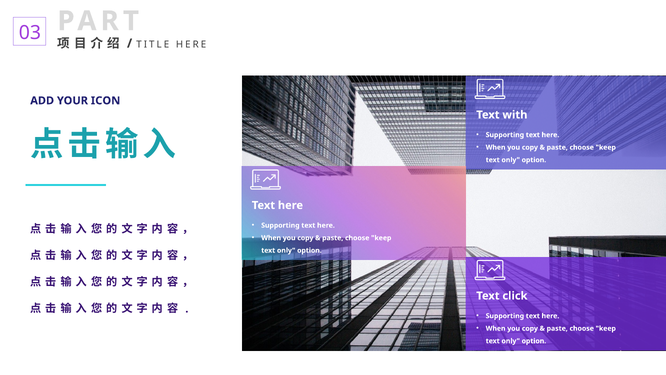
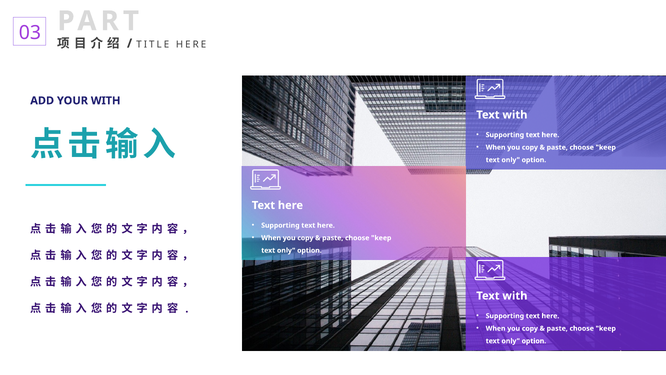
YOUR ICON: ICON -> WITH
click at (515, 296): click -> with
